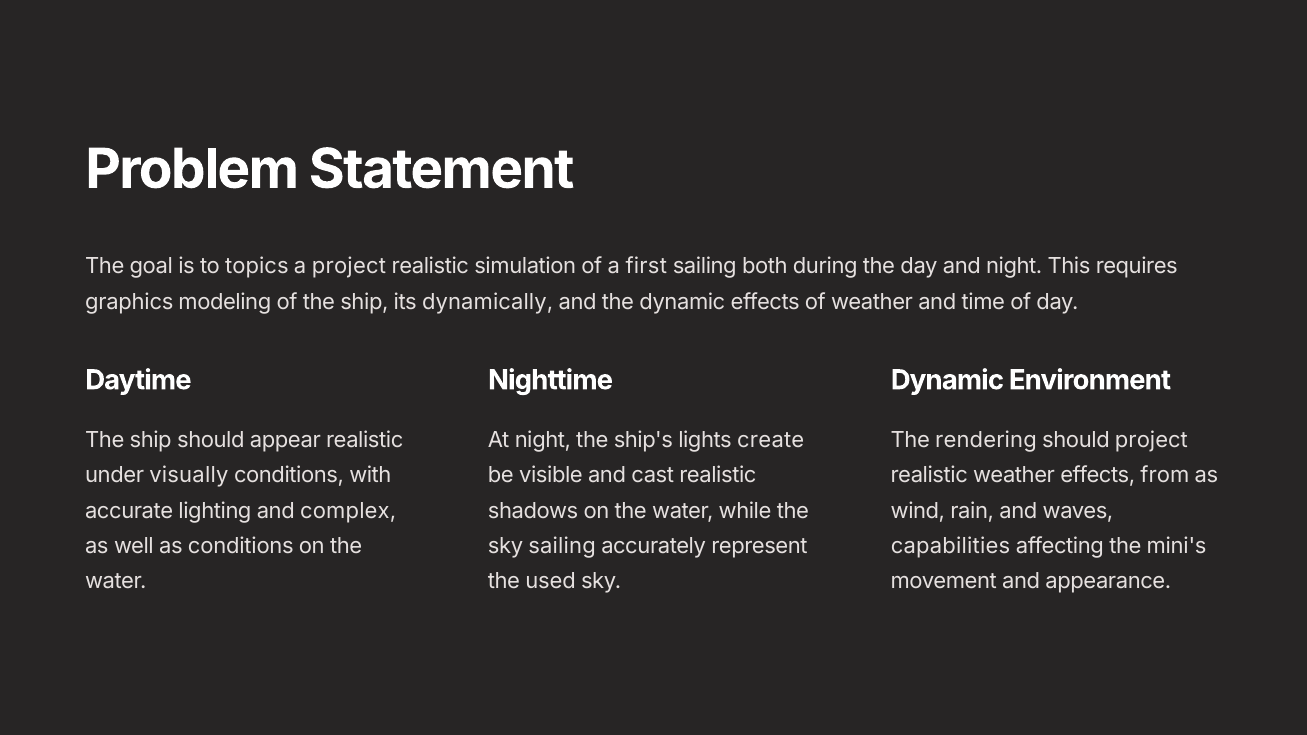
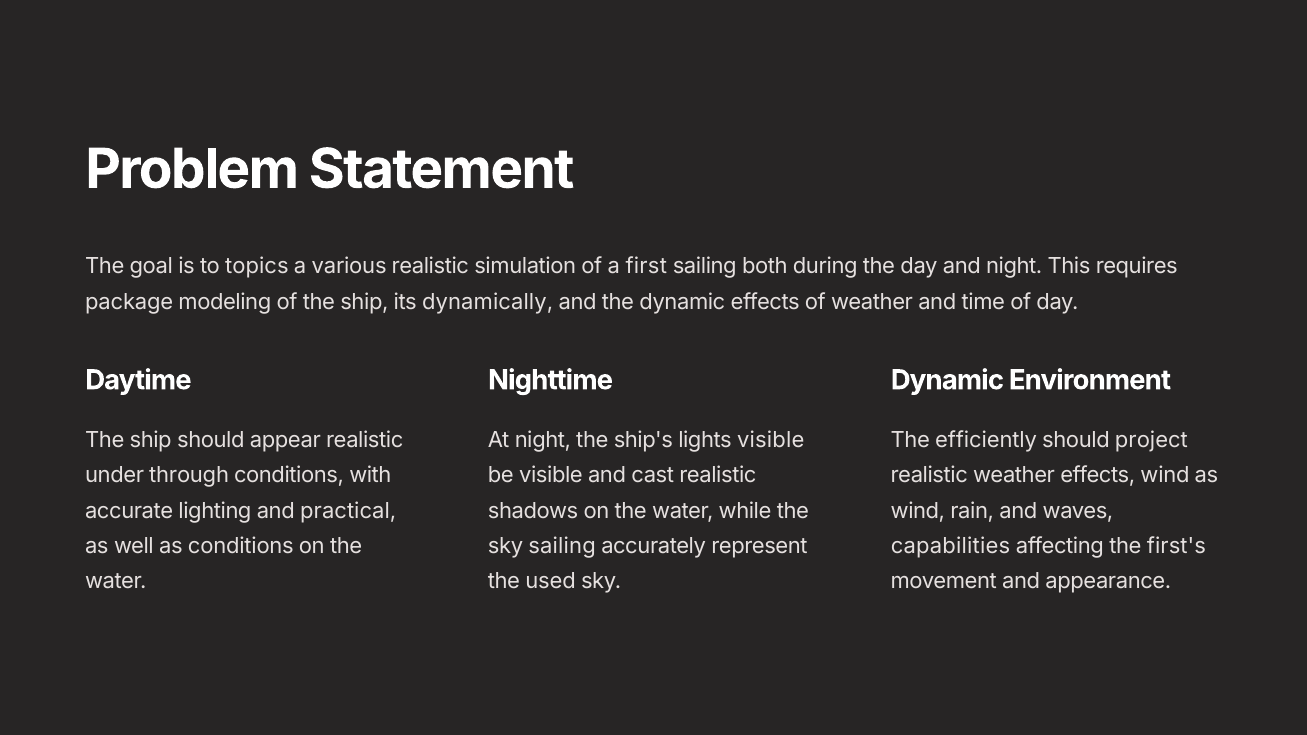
a project: project -> various
graphics: graphics -> package
lights create: create -> visible
rendering: rendering -> efficiently
visually: visually -> through
effects from: from -> wind
complex: complex -> practical
mini's: mini's -> first's
